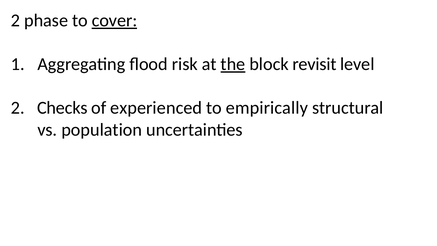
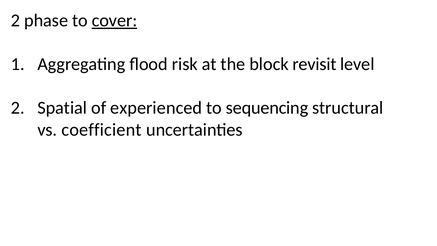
the underline: present -> none
Checks: Checks -> Spatial
empirically: empirically -> sequencing
population: population -> coefficient
